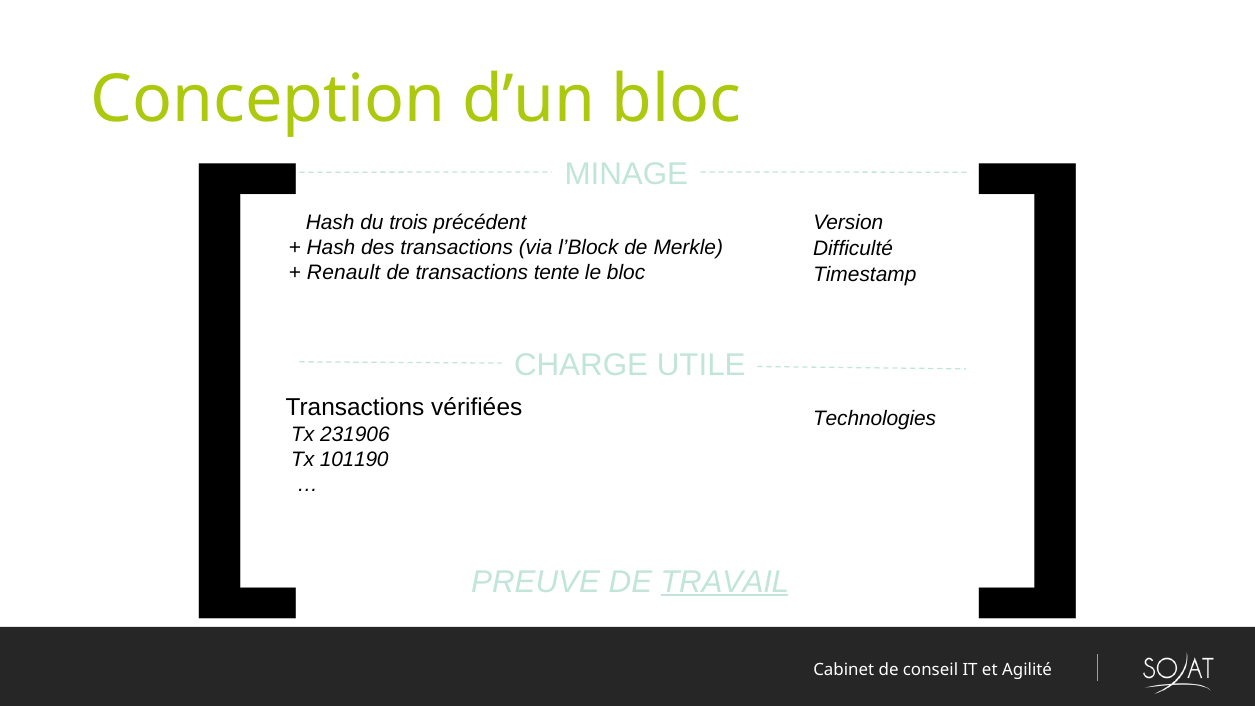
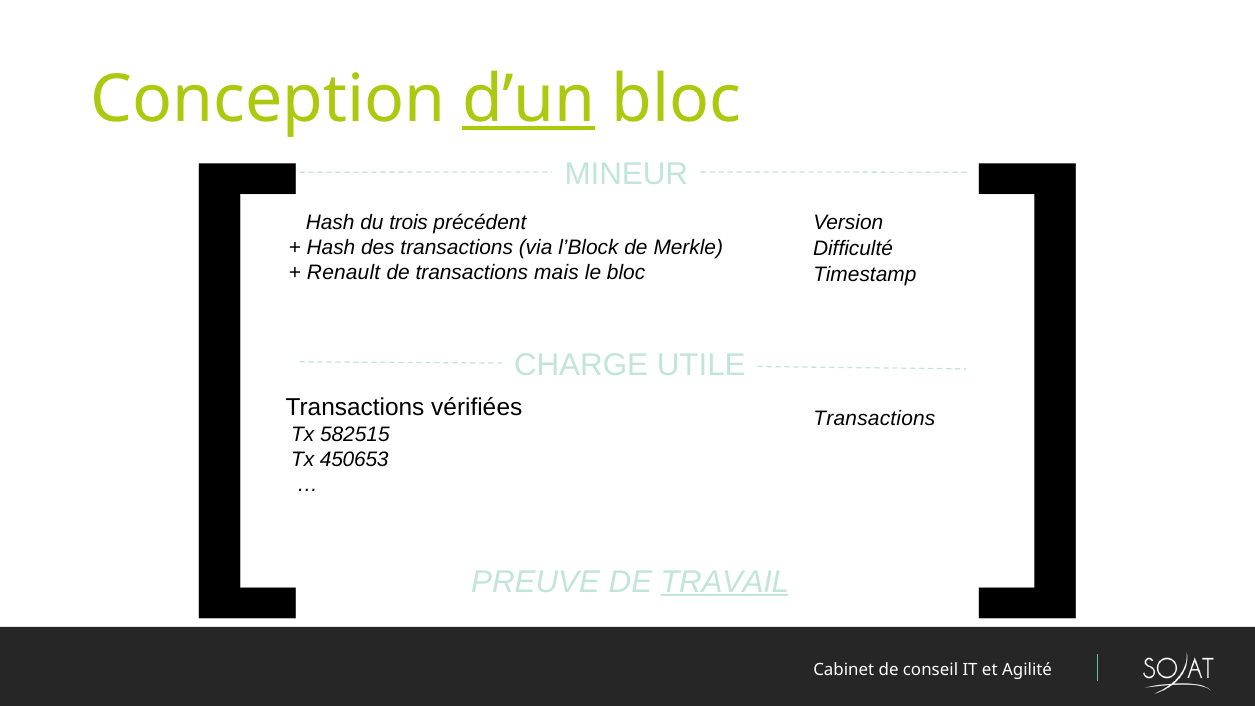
d’un underline: none -> present
MINAGE: MINAGE -> MINEUR
tente: tente -> mais
Technologies at (875, 419): Technologies -> Transactions
231906: 231906 -> 582515
101190: 101190 -> 450653
